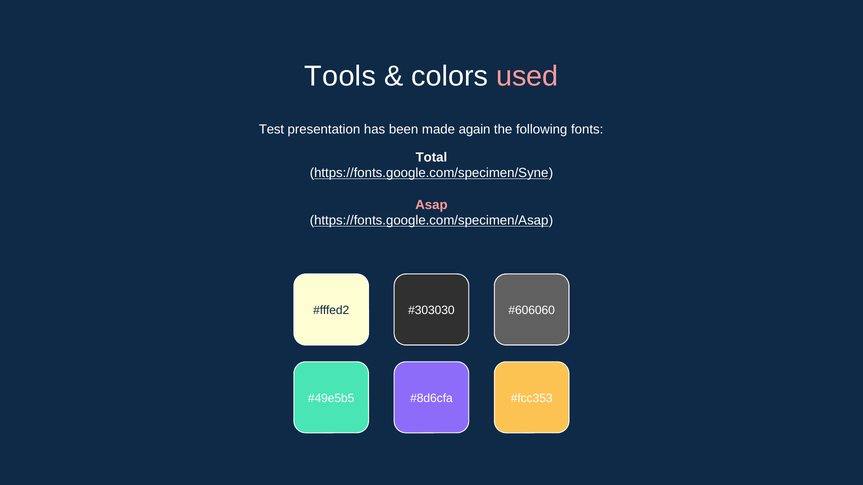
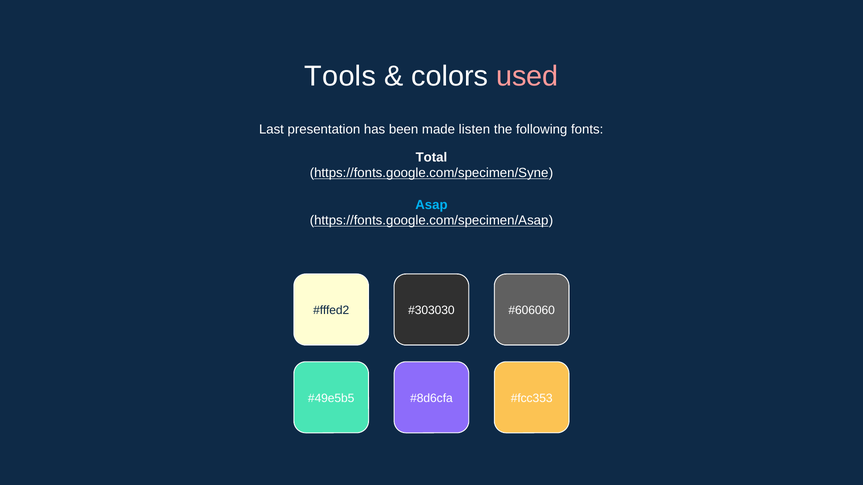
Test: Test -> Last
again: again -> listen
Asap colour: pink -> light blue
